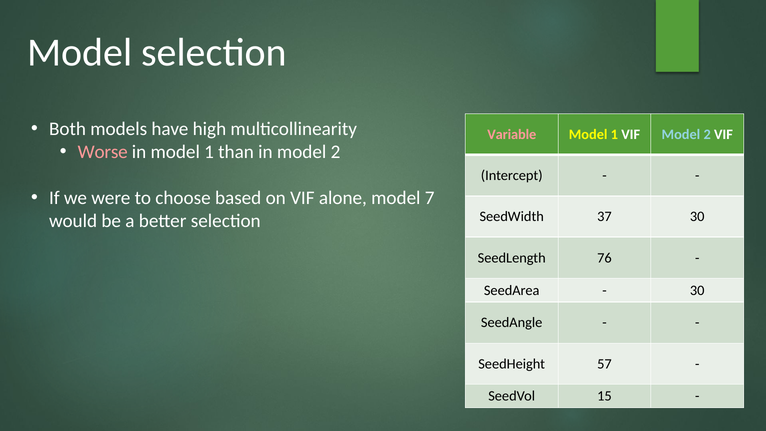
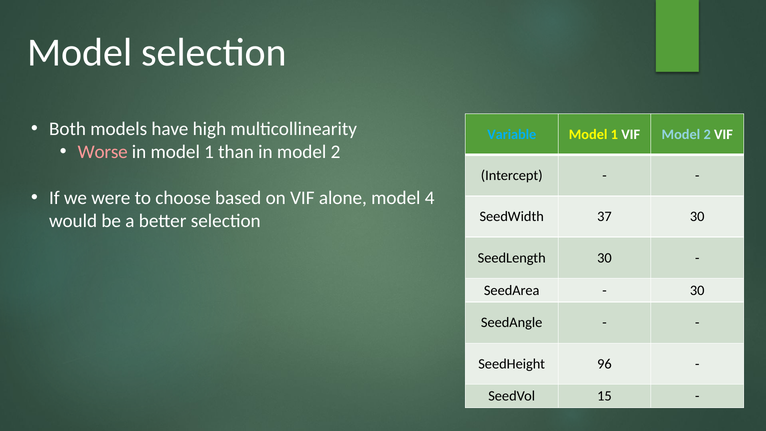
Variable colour: pink -> light blue
7: 7 -> 4
SeedLength 76: 76 -> 30
57: 57 -> 96
